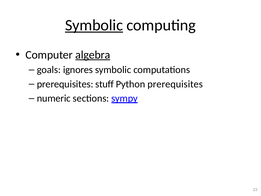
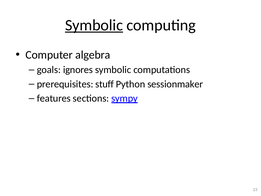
algebra underline: present -> none
Python prerequisites: prerequisites -> sessionmaker
numeric: numeric -> features
